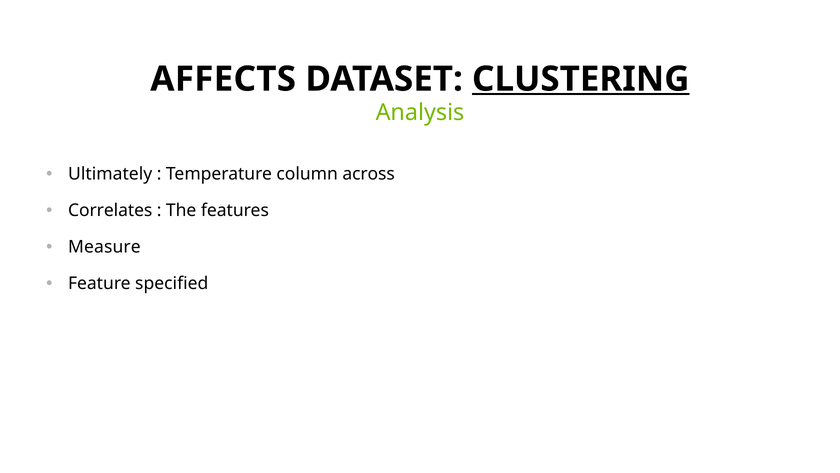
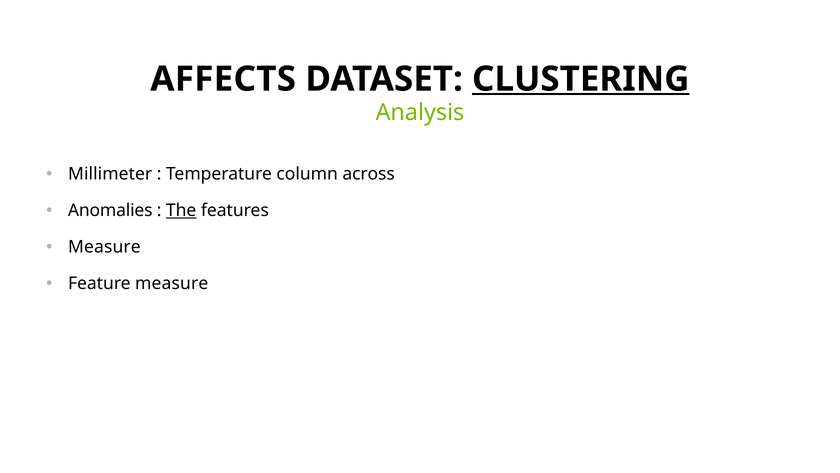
Ultimately: Ultimately -> Millimeter
Correlates: Correlates -> Anomalies
The underline: none -> present
Feature specified: specified -> measure
